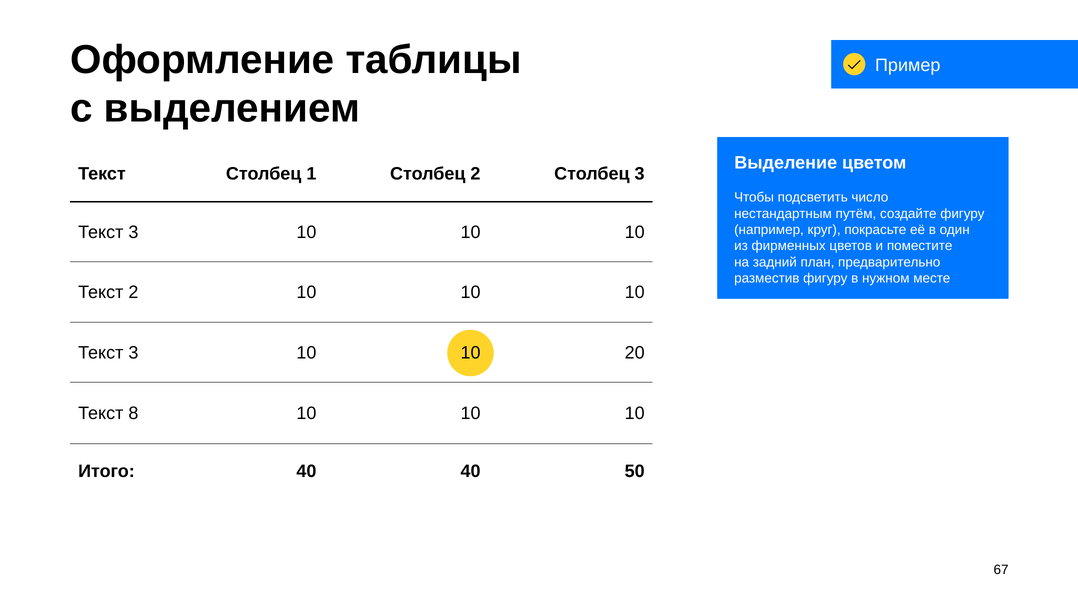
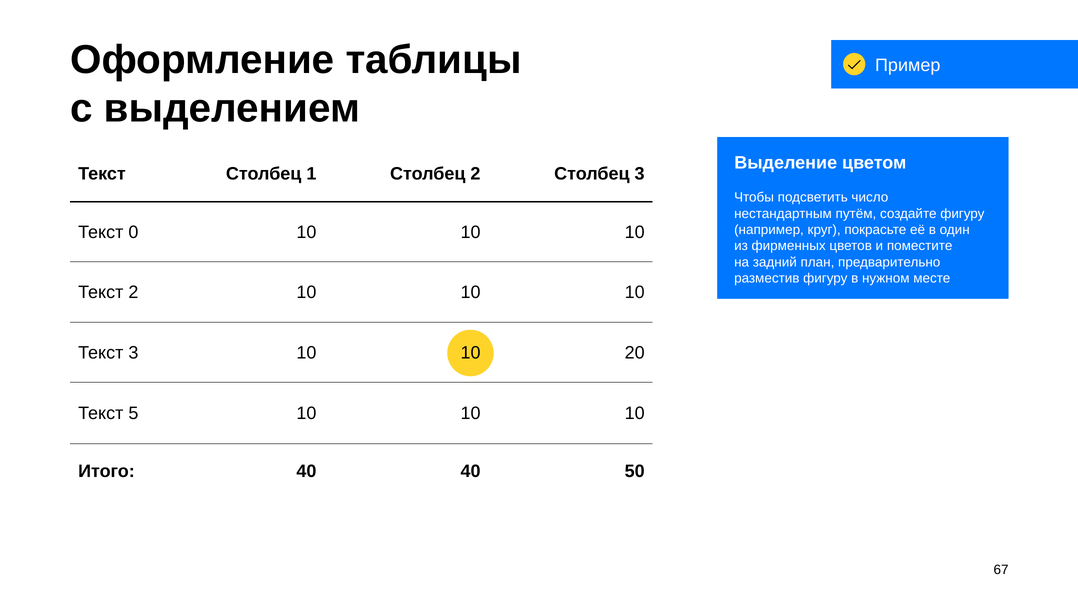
3 at (133, 232): 3 -> 0
8: 8 -> 5
